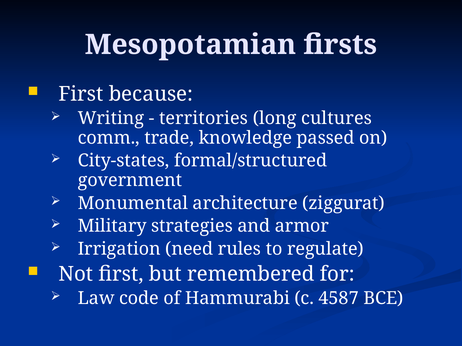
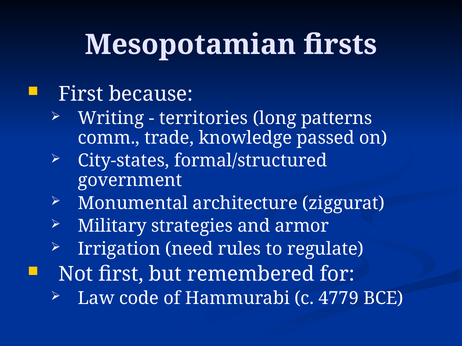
cultures: cultures -> patterns
4587: 4587 -> 4779
